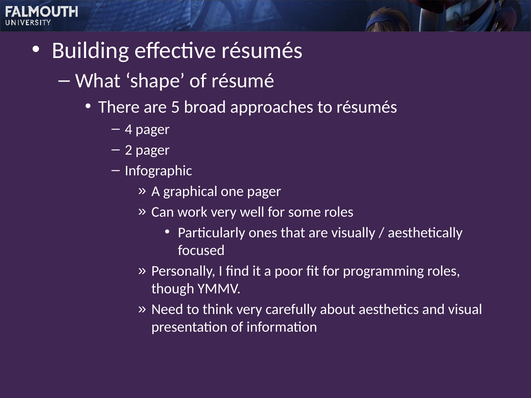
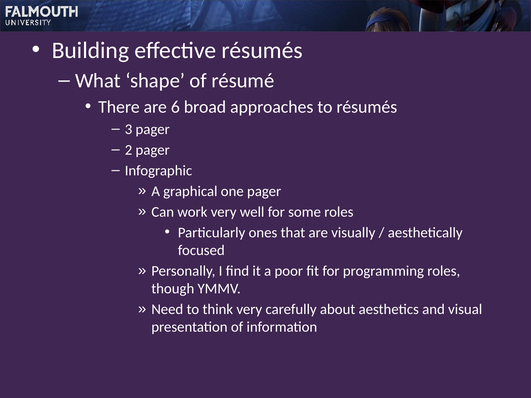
5: 5 -> 6
4: 4 -> 3
